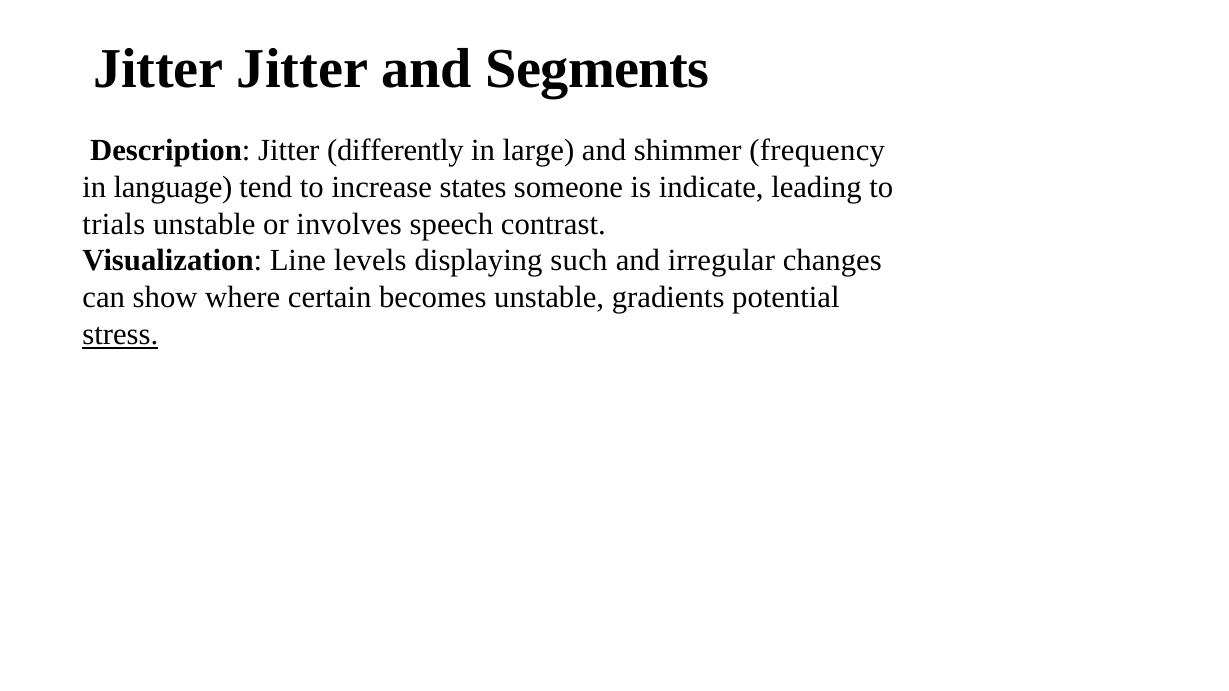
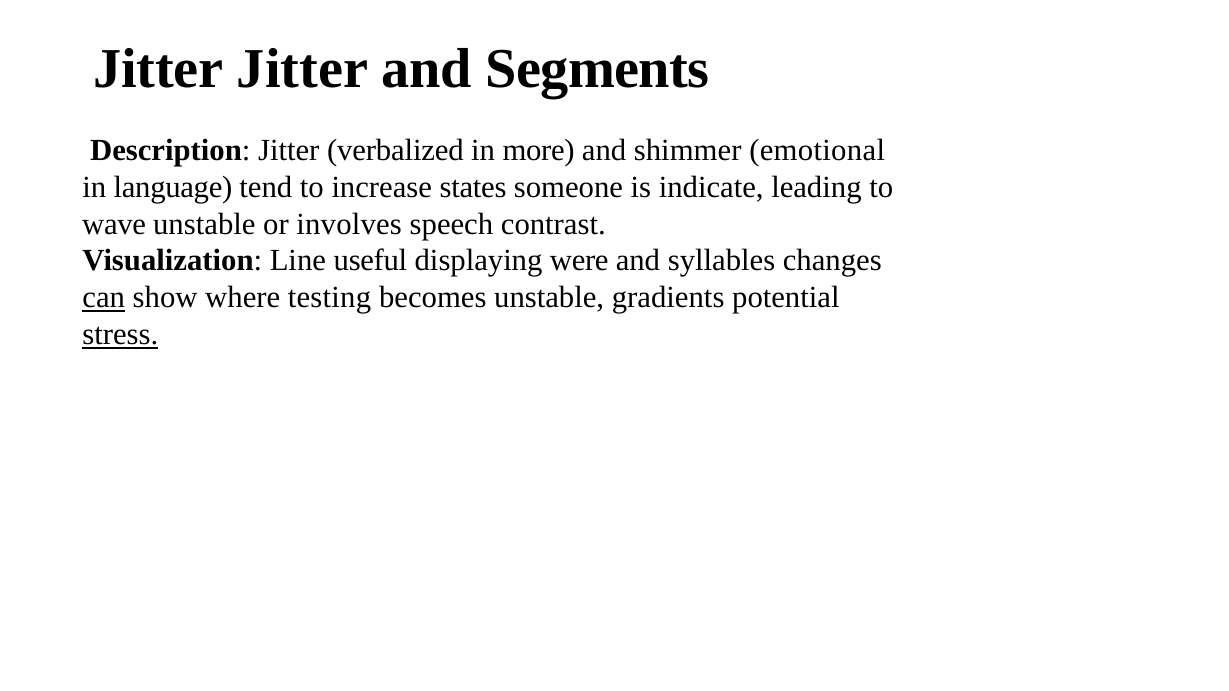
differently: differently -> verbalized
large: large -> more
frequency: frequency -> emotional
trials: trials -> wave
levels: levels -> useful
such: such -> were
irregular: irregular -> syllables
can underline: none -> present
certain: certain -> testing
